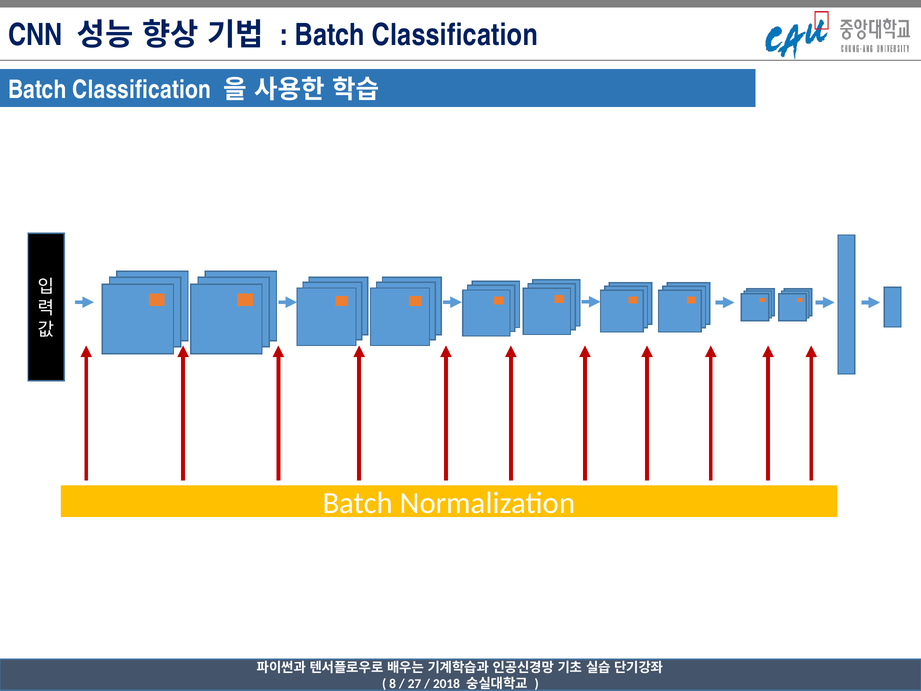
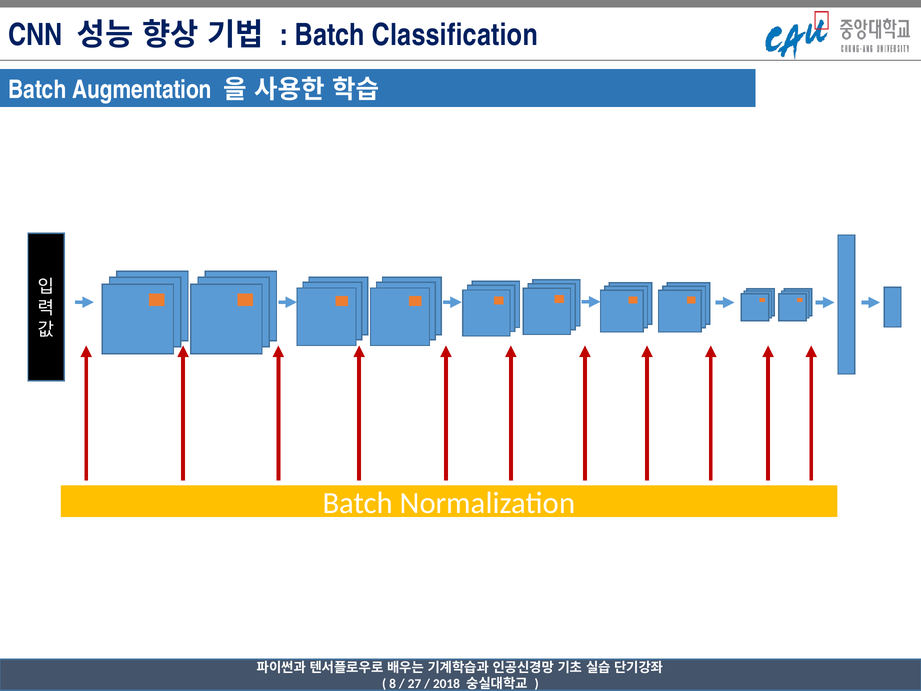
Classification at (142, 90): Classification -> Augmentation
